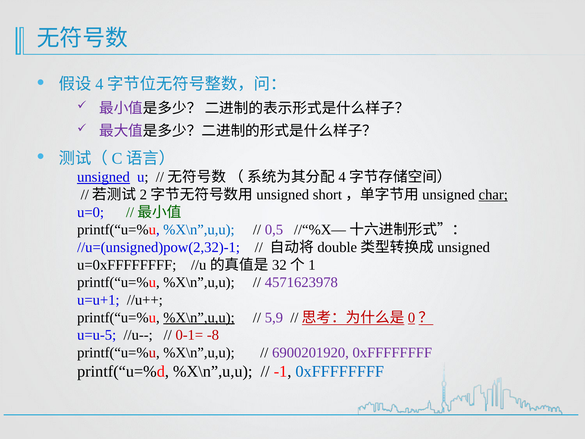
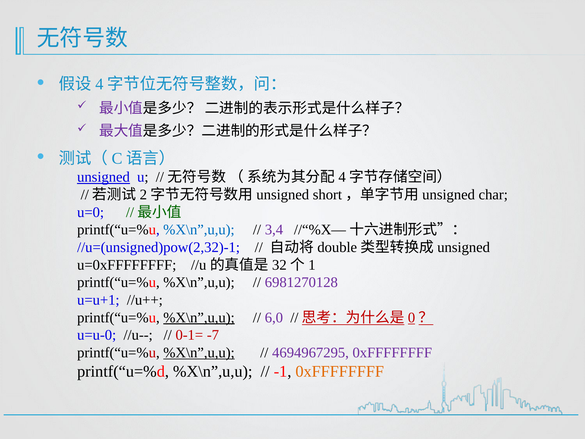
char underline: present -> none
0,5: 0,5 -> 3,4
4571623978: 4571623978 -> 6981270128
5,9: 5,9 -> 6,0
u=u-5: u=u-5 -> u=u-0
-8: -8 -> -7
%X\n”,u,u at (199, 353) underline: none -> present
6900201920: 6900201920 -> 4694967295
0xFFFFFFFF at (340, 371) colour: blue -> orange
